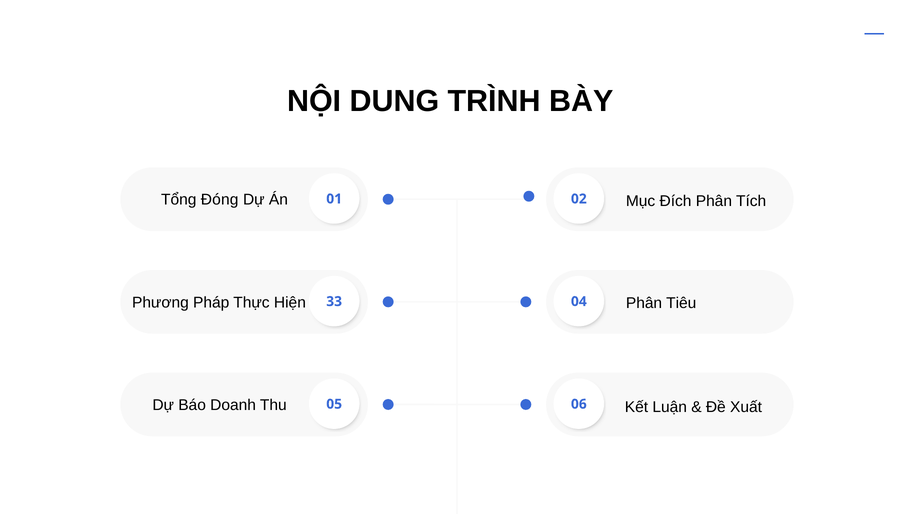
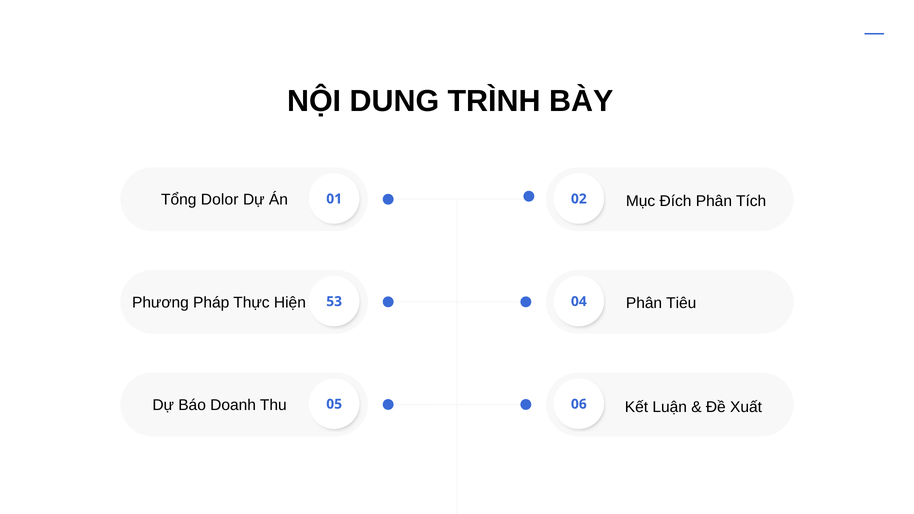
Đóng: Đóng -> Dolor
33: 33 -> 53
